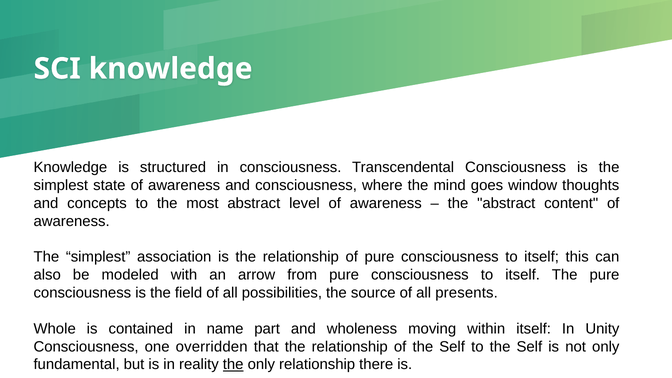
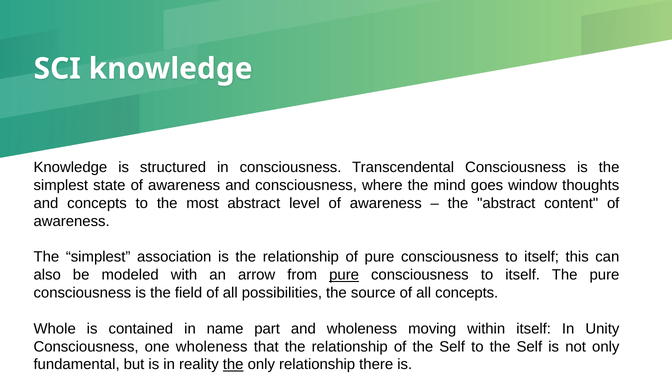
pure at (344, 275) underline: none -> present
all presents: presents -> concepts
one overridden: overridden -> wholeness
